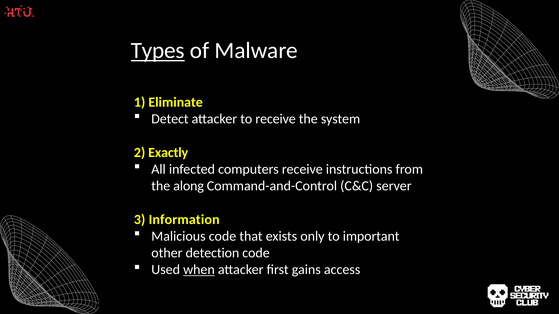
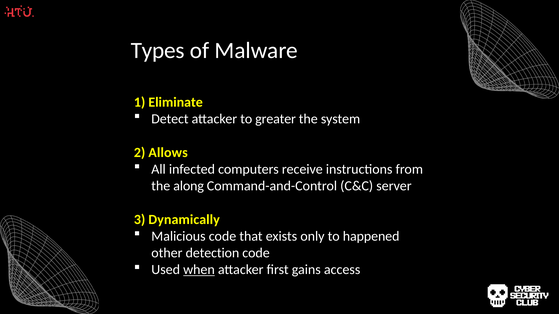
Types underline: present -> none
to receive: receive -> greater
Exactly: Exactly -> Allows
Information: Information -> Dynamically
important: important -> happened
